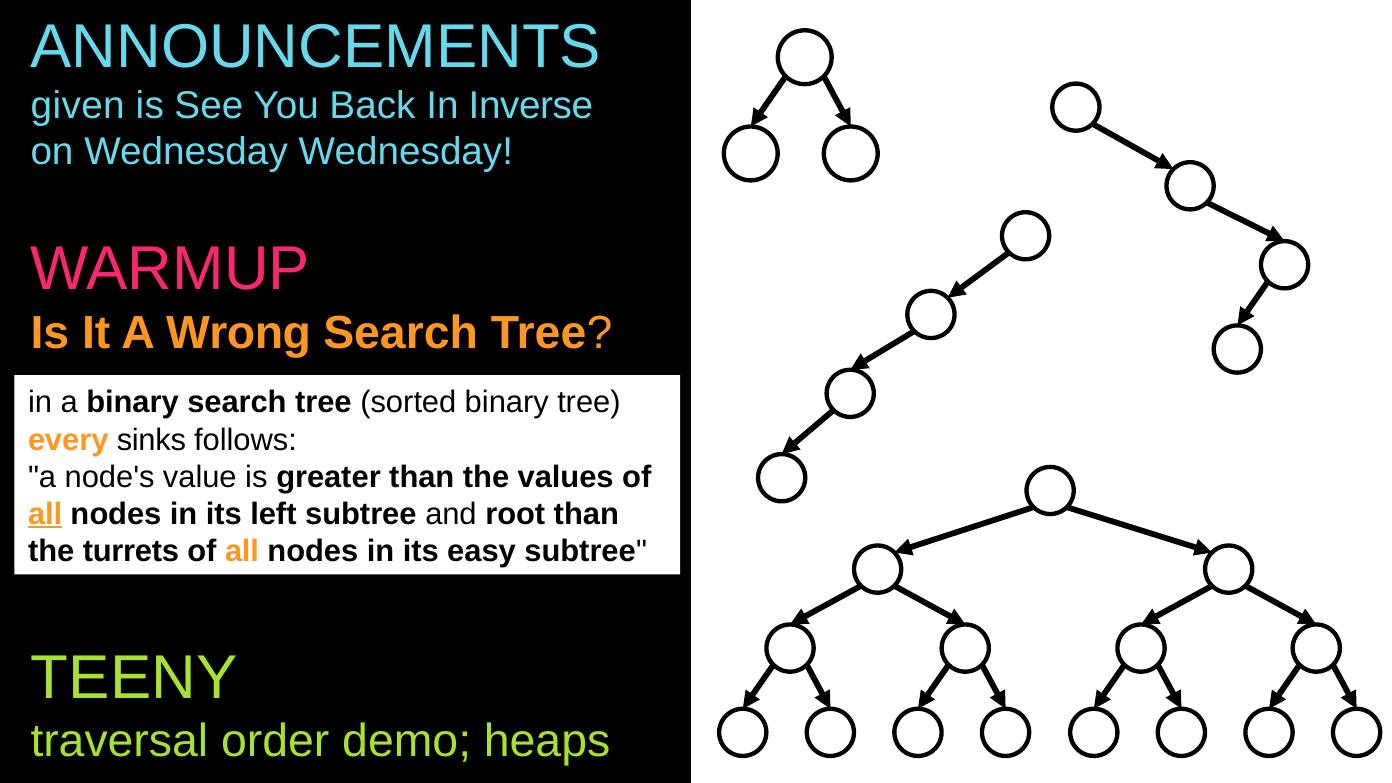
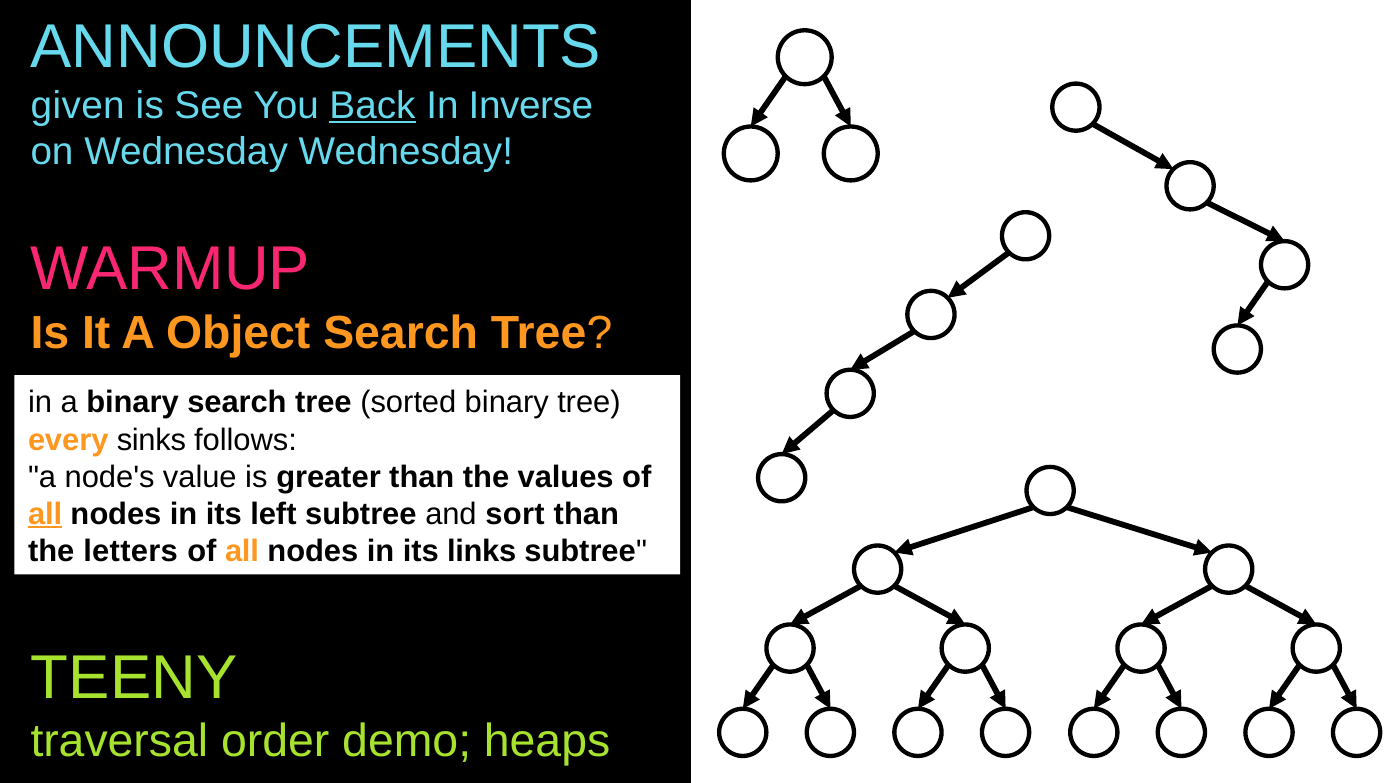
Back underline: none -> present
Wrong: Wrong -> Object
root: root -> sort
turrets: turrets -> letters
easy: easy -> links
